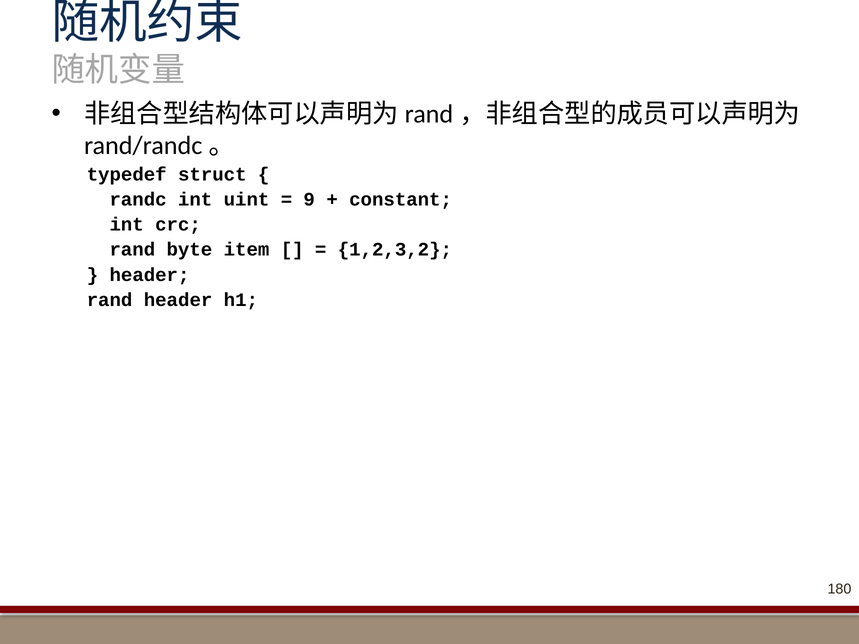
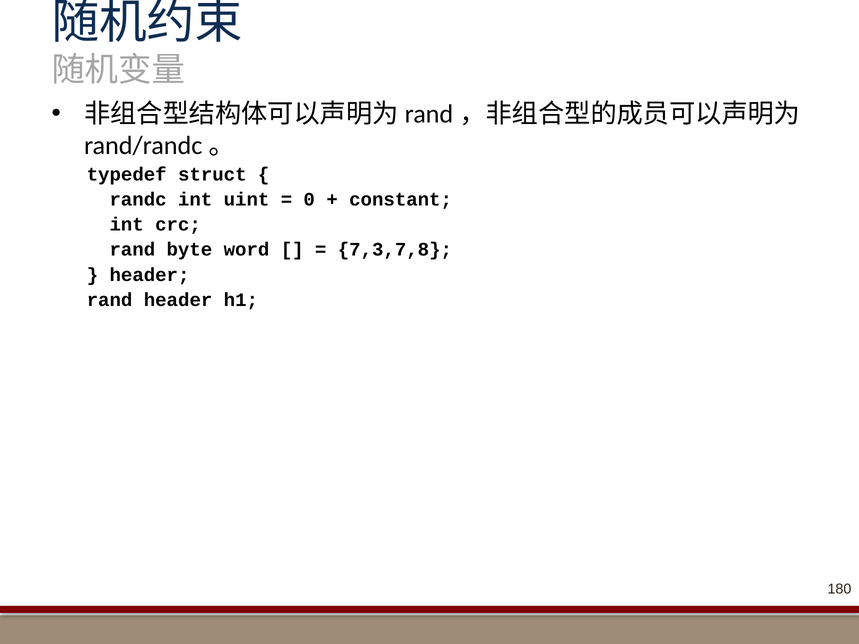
9: 9 -> 0
item: item -> word
1,2,3,2: 1,2,3,2 -> 7,3,7,8
